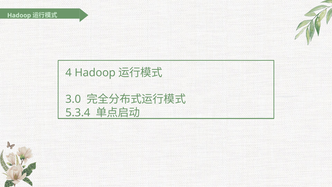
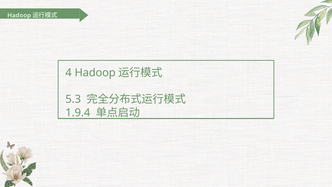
3.0: 3.0 -> 5.3
5.3.4: 5.3.4 -> 1.9.4
